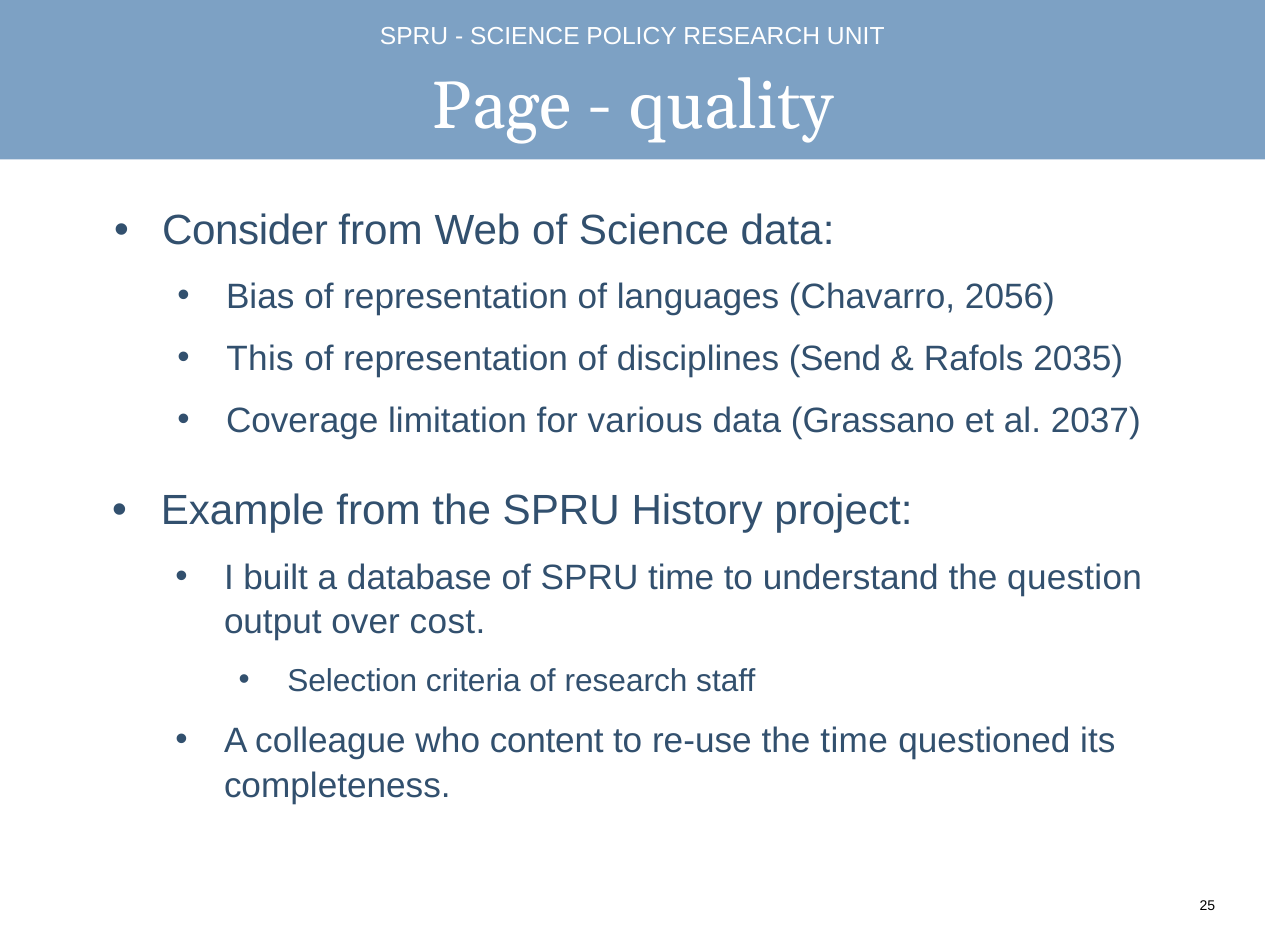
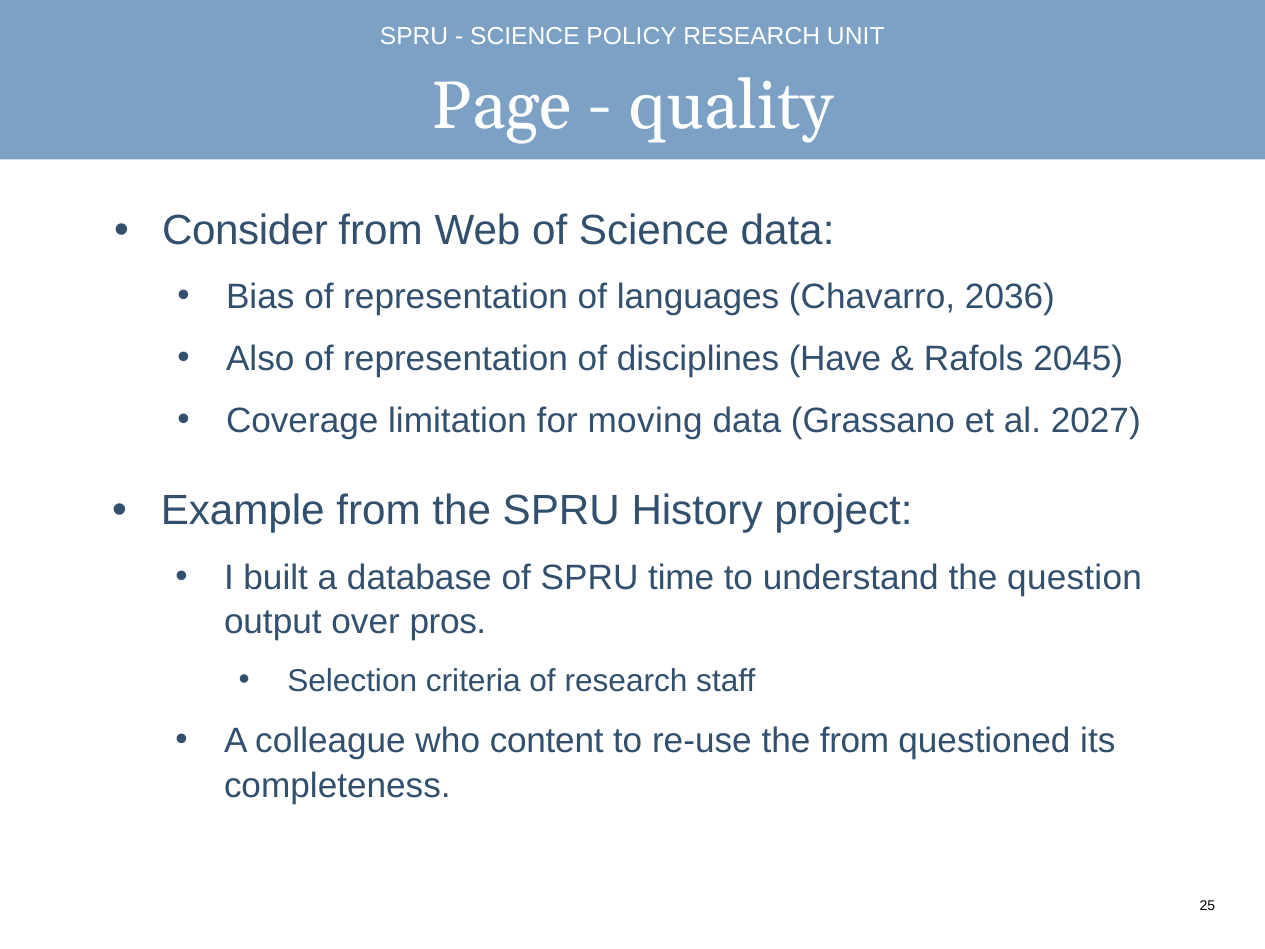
2056: 2056 -> 2036
This: This -> Also
Send: Send -> Have
2035: 2035 -> 2045
various: various -> moving
2037: 2037 -> 2027
cost: cost -> pros
the time: time -> from
